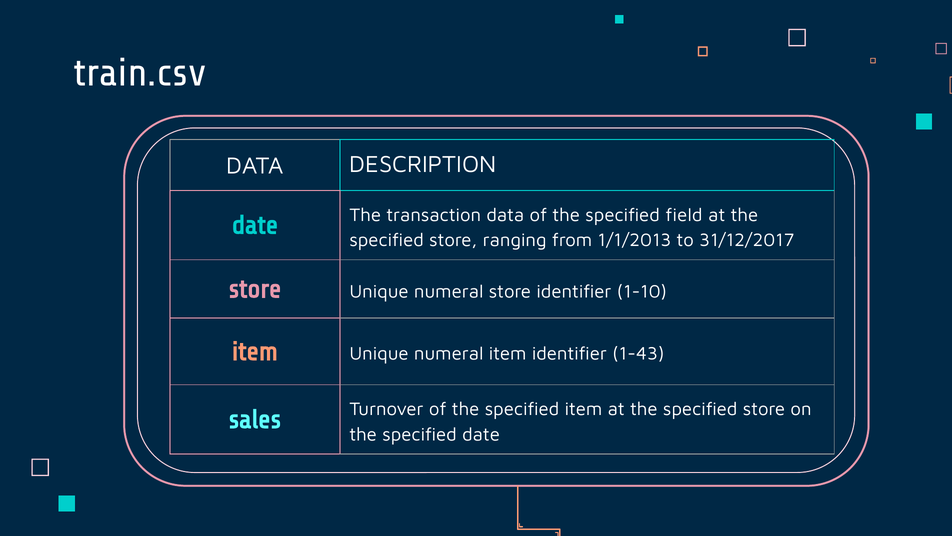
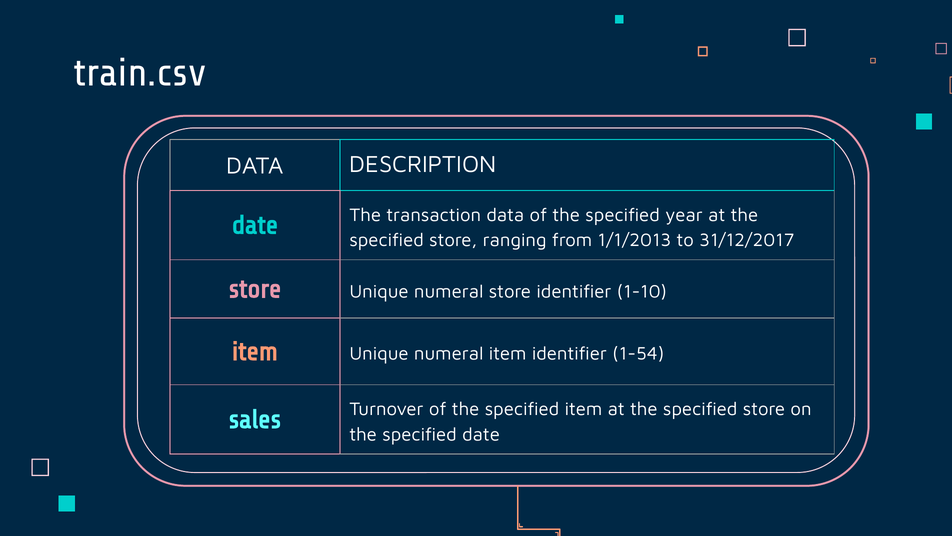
field: field -> year
1-43: 1-43 -> 1-54
